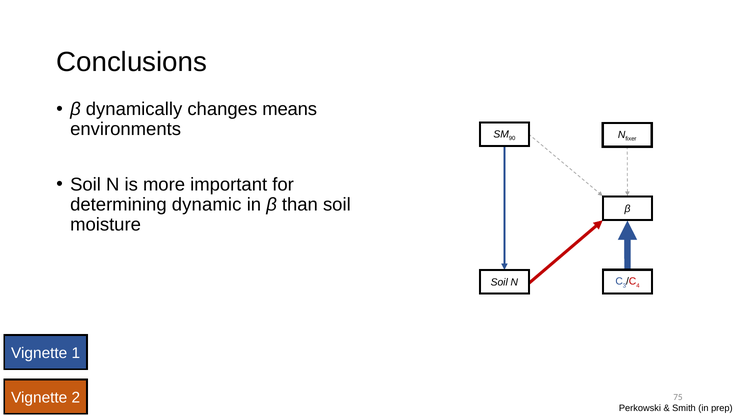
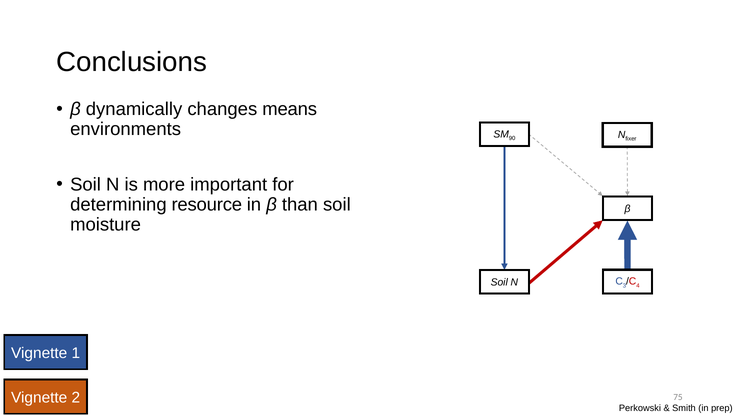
dynamic: dynamic -> resource
